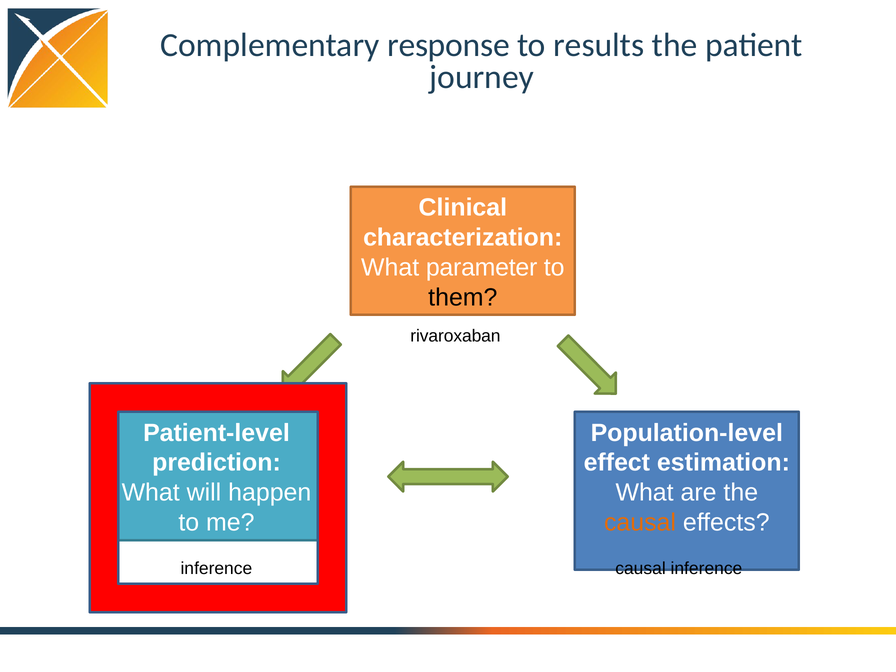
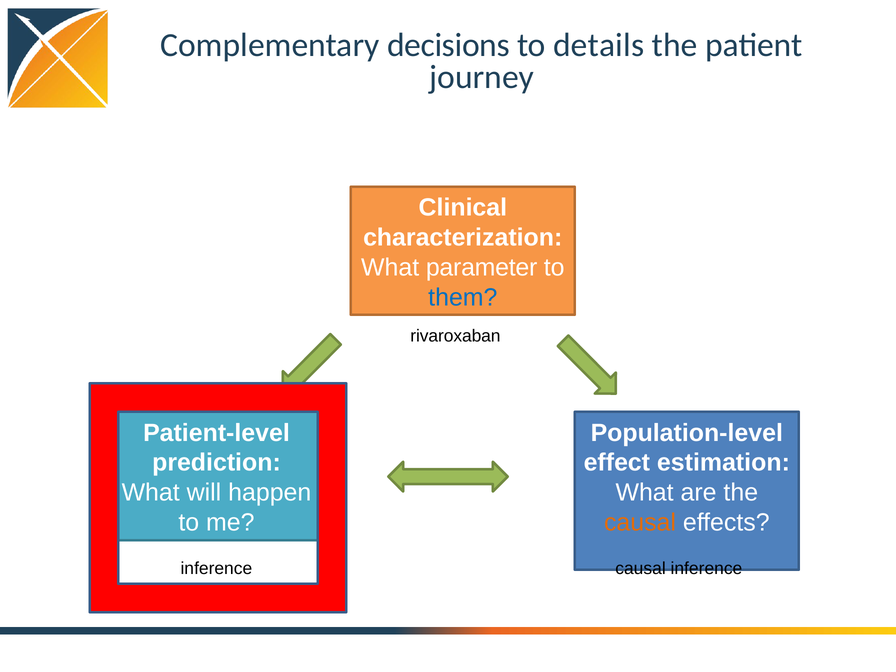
response: response -> decisions
results: results -> details
them colour: black -> blue
